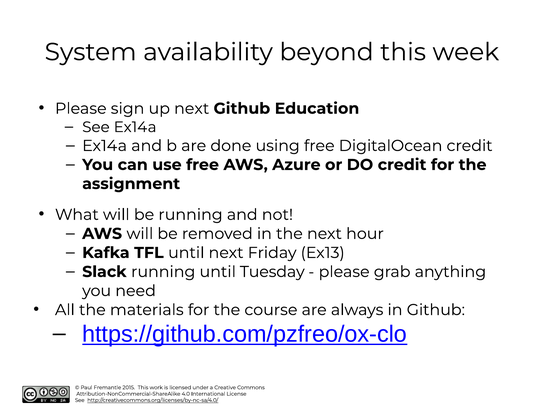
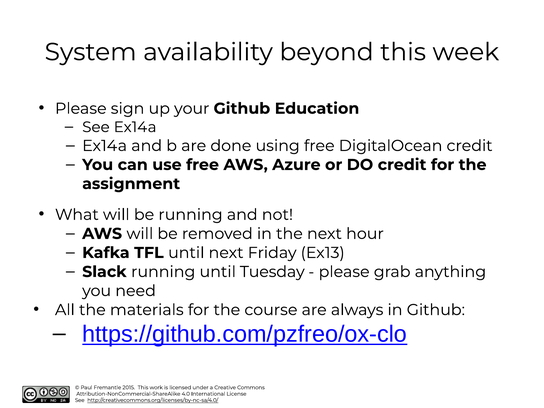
up next: next -> your
